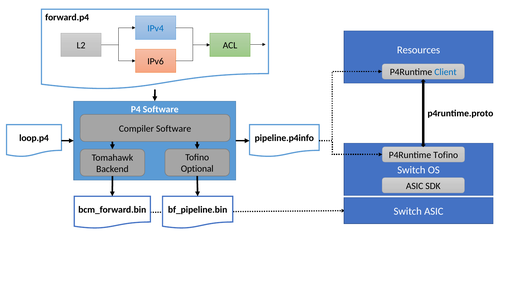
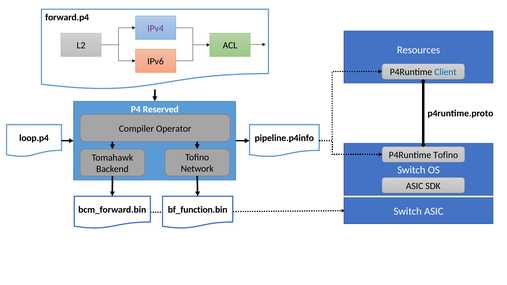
IPv4 colour: blue -> purple
P4 Software: Software -> Reserved
Compiler Software: Software -> Operator
Optional: Optional -> Network
bf_pipeline.bin: bf_pipeline.bin -> bf_function.bin
